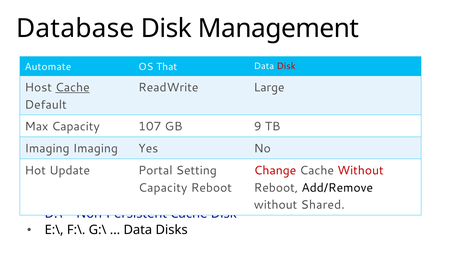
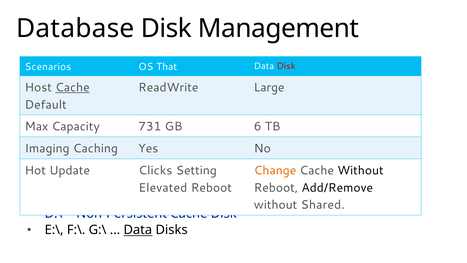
Automate: Automate -> Scenarios
107: 107 -> 731
9: 9 -> 6
Imaging Imaging: Imaging -> Caching
Portal: Portal -> Clicks
Change colour: red -> orange
Without at (360, 170) colour: red -> black
Capacity at (163, 187): Capacity -> Elevated
Data at (138, 230) underline: none -> present
